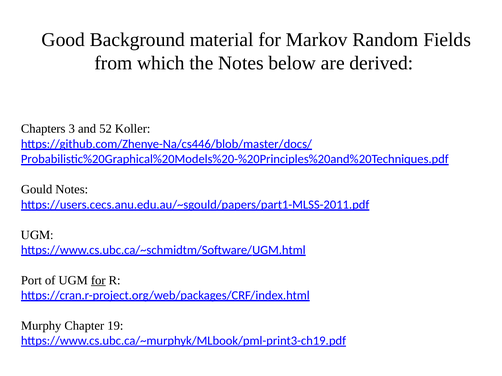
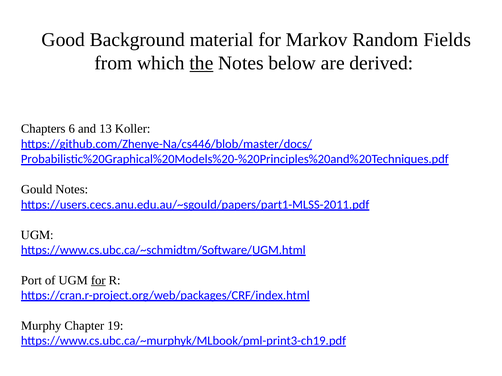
the underline: none -> present
3: 3 -> 6
52: 52 -> 13
